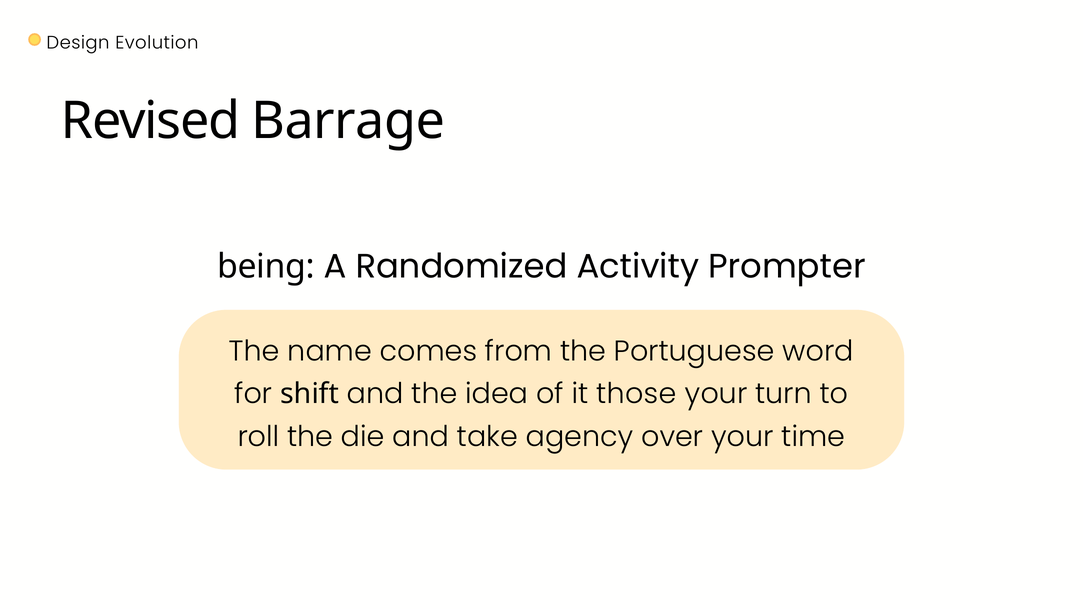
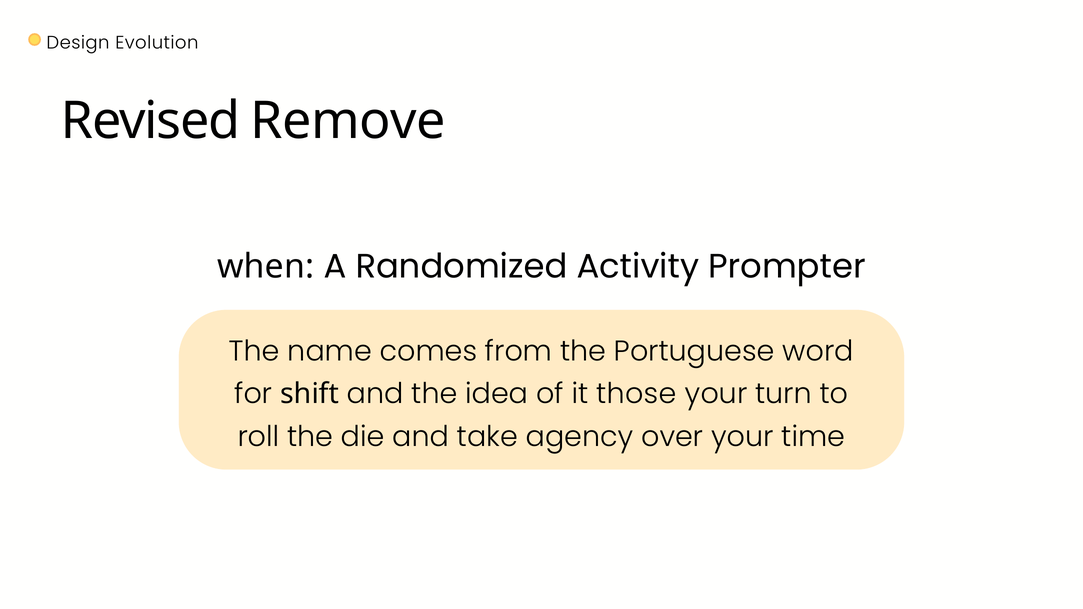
Barrage: Barrage -> Remove
being: being -> when
